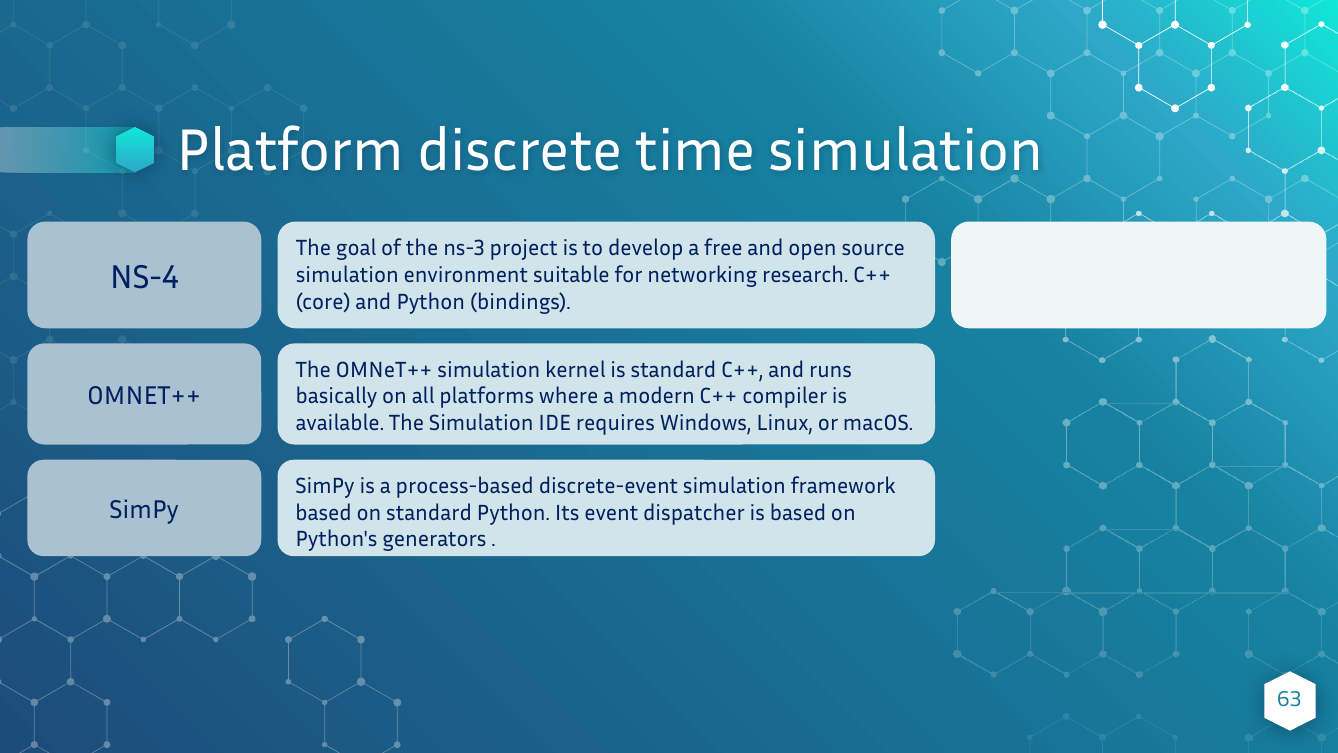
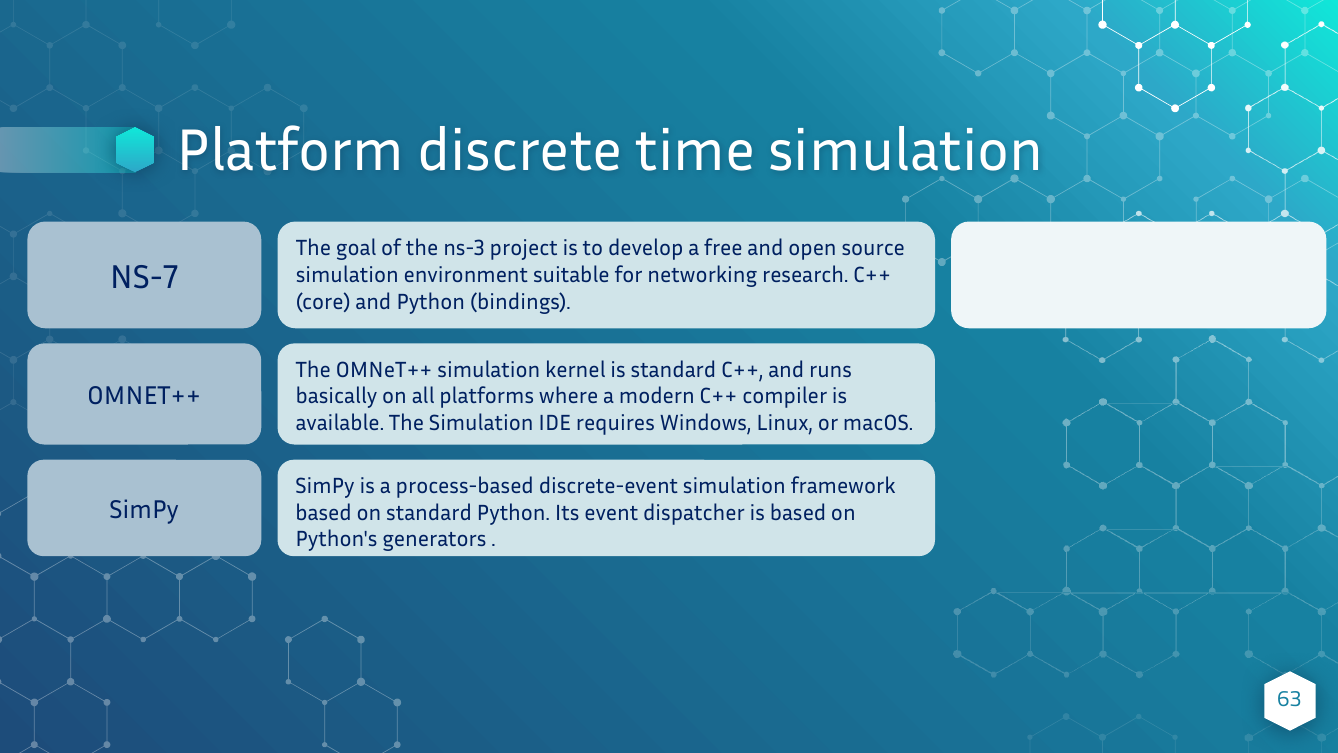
NS-4: NS-4 -> NS-7
